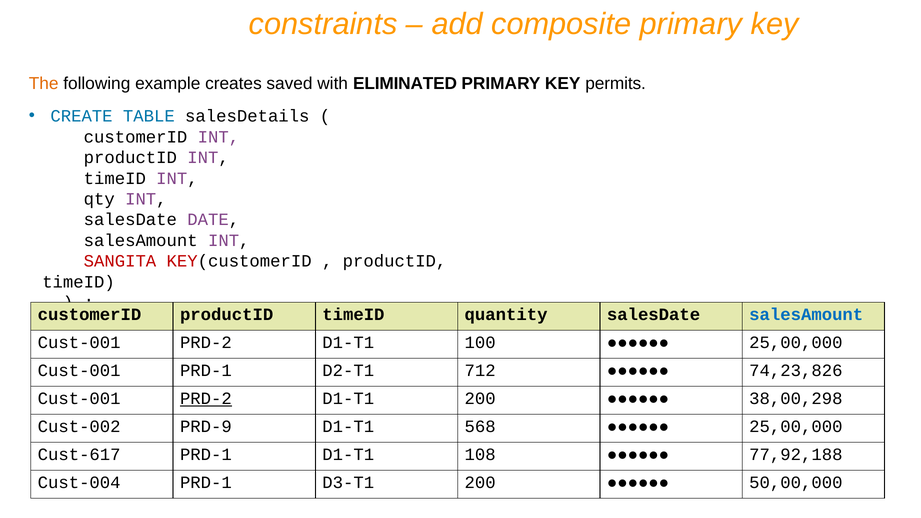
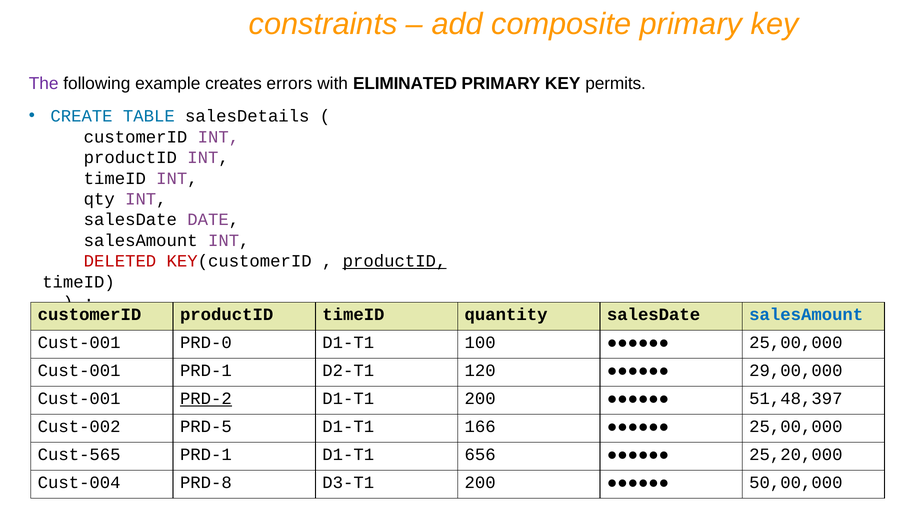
The colour: orange -> purple
saved: saved -> errors
SANGITA: SANGITA -> DELETED
productID at (395, 261) underline: none -> present
PRD-2 at (206, 342): PRD-2 -> PRD-0
712: 712 -> 120
74,23,826: 74,23,826 -> 29,00,000
38,00,298: 38,00,298 -> 51,48,397
PRD-9: PRD-9 -> PRD-5
568: 568 -> 166
Cust-617: Cust-617 -> Cust-565
108: 108 -> 656
77,92,188: 77,92,188 -> 25,20,000
Cust-004 PRD-1: PRD-1 -> PRD-8
